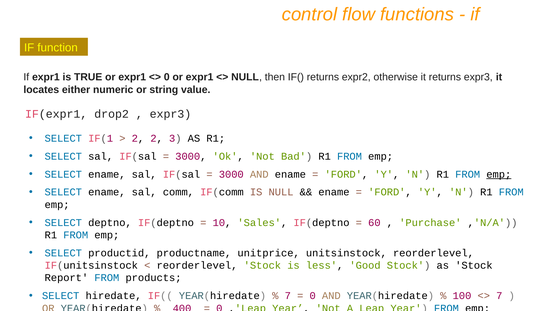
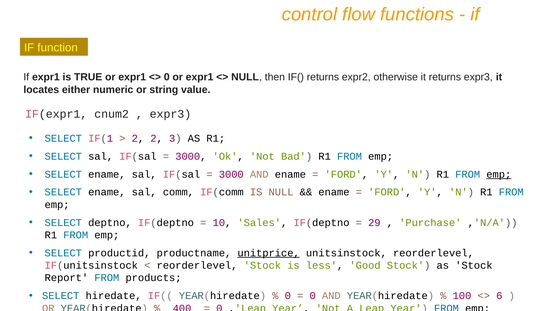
drop2: drop2 -> cnum2
60: 60 -> 29
unitprice underline: none -> present
7 at (288, 296): 7 -> 0
7 at (499, 296): 7 -> 6
